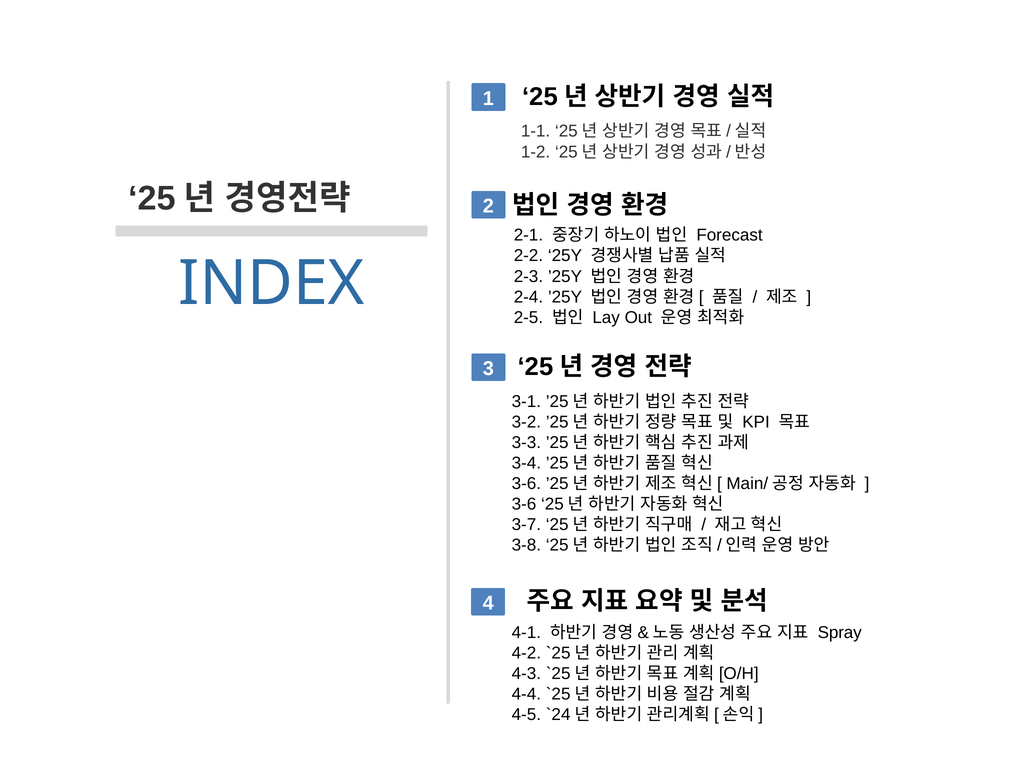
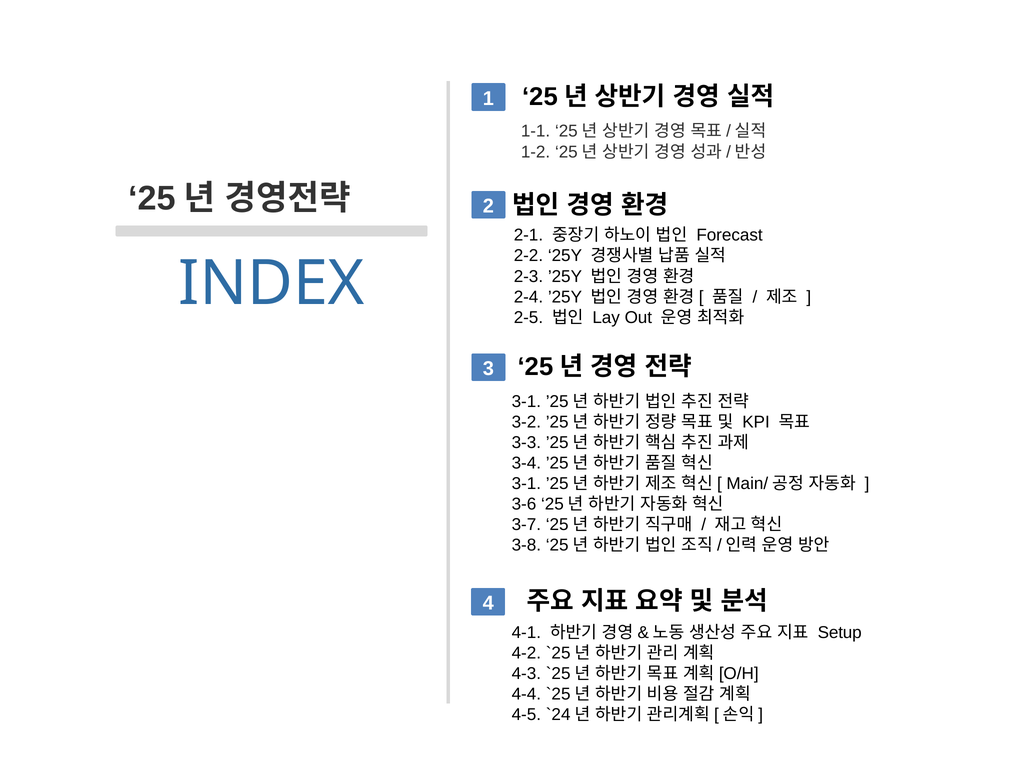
3-6 at (526, 483): 3-6 -> 3-1
Spray: Spray -> Setup
